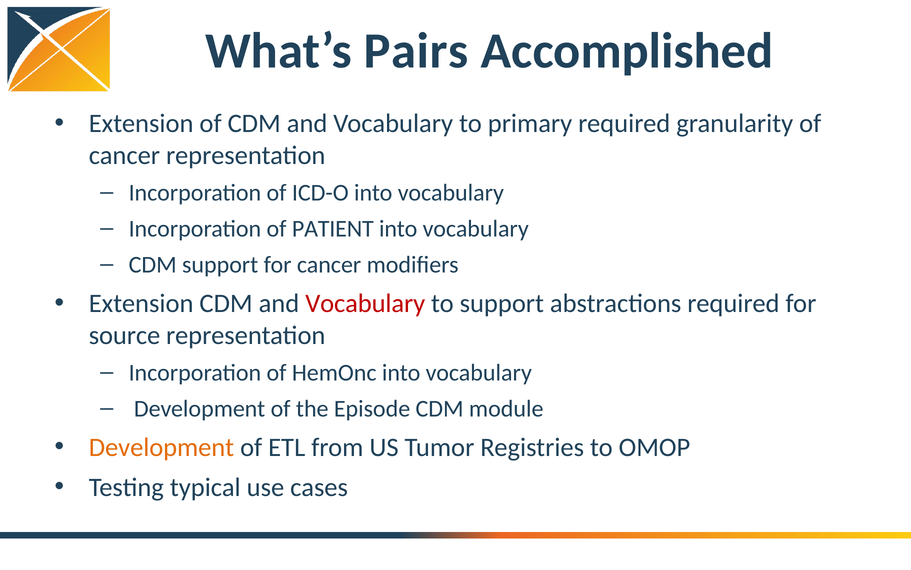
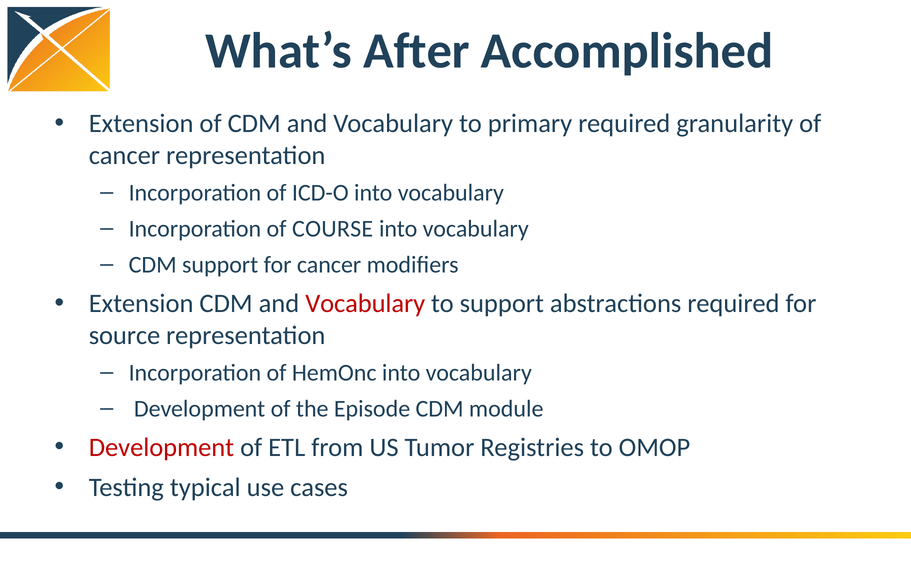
Pairs: Pairs -> After
PATIENT: PATIENT -> COURSE
Development at (161, 447) colour: orange -> red
